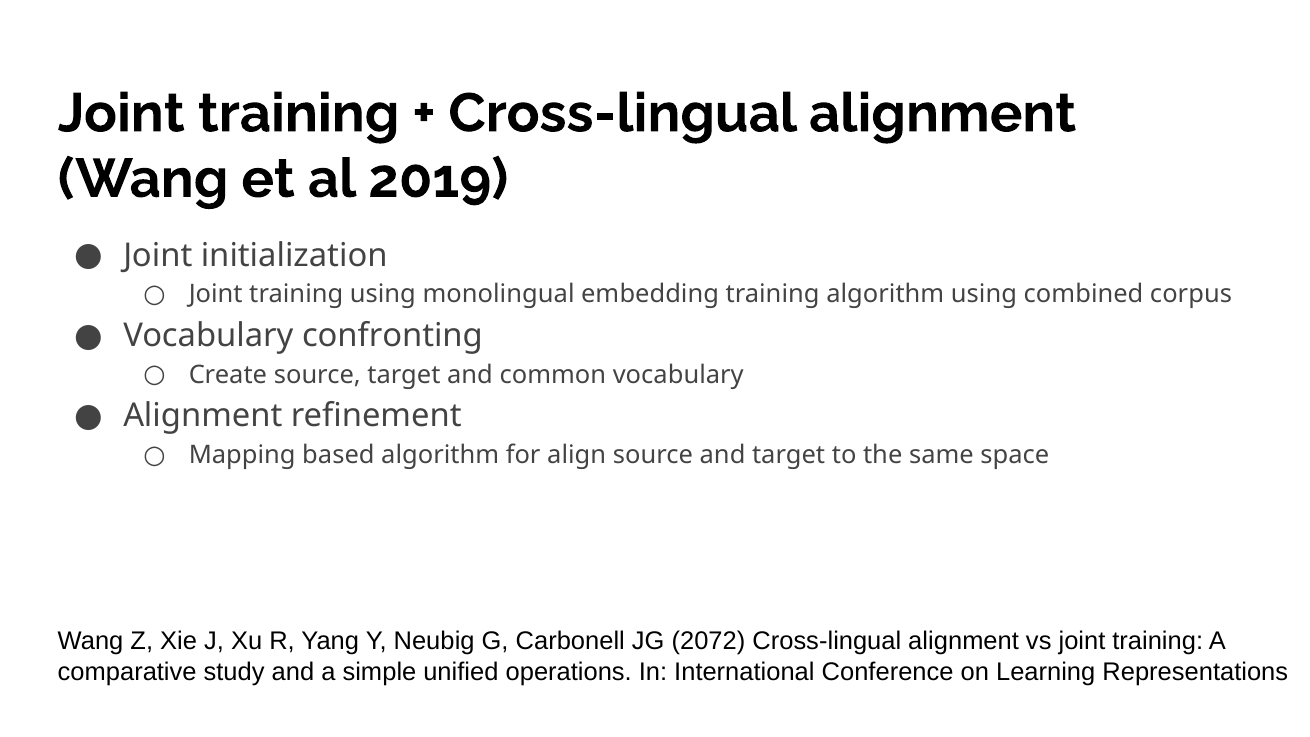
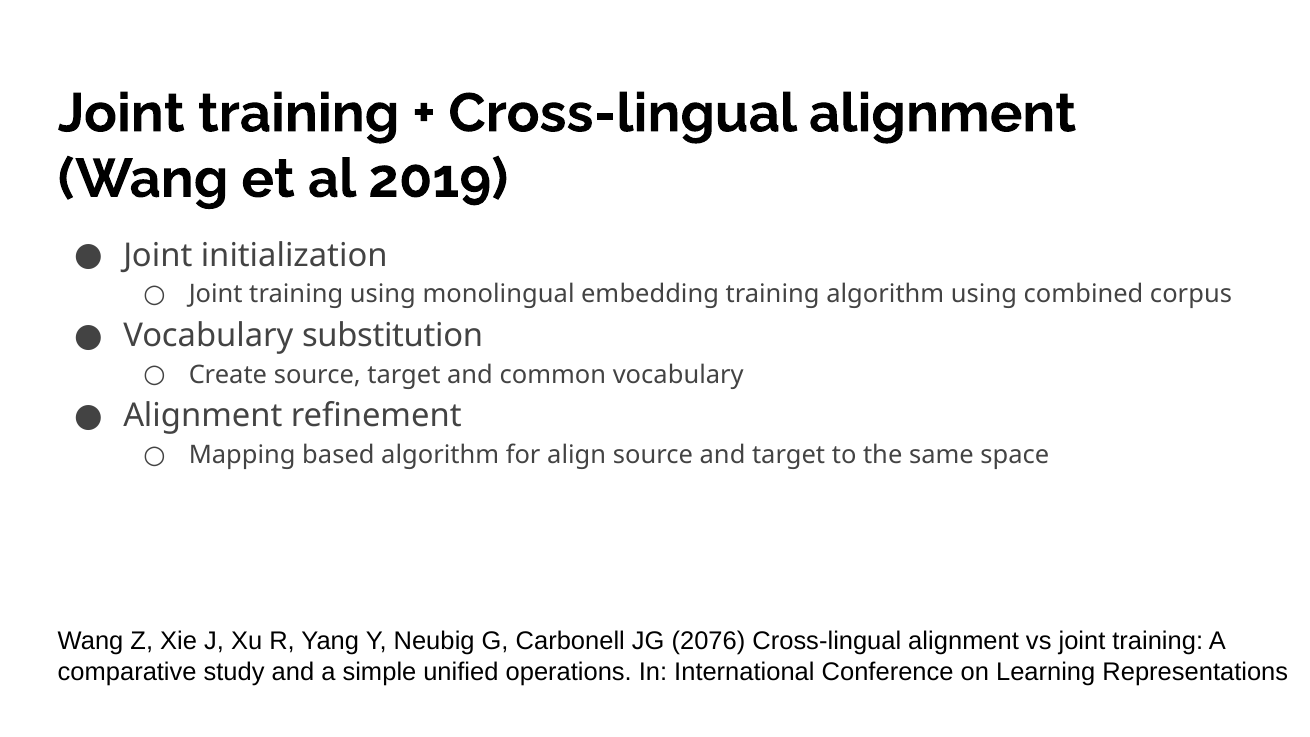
confronting: confronting -> substitution
2072: 2072 -> 2076
